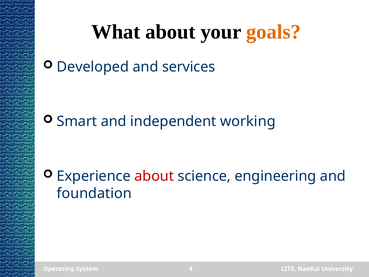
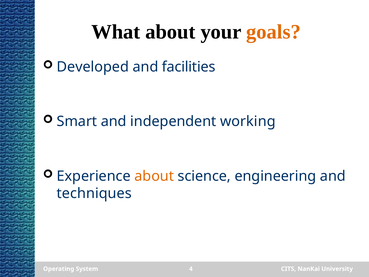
services: services -> facilities
about at (154, 176) colour: red -> orange
foundation: foundation -> techniques
